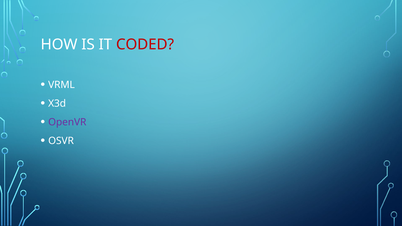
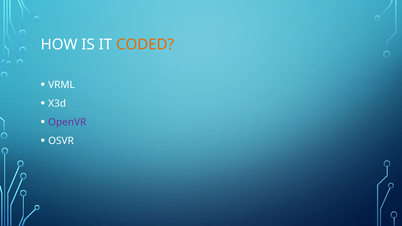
CODED colour: red -> orange
